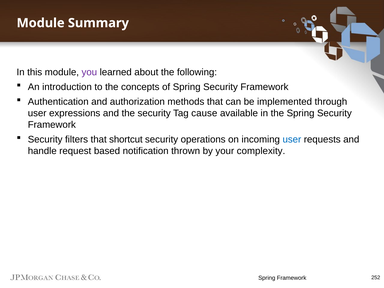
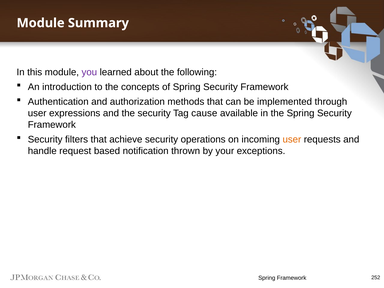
shortcut: shortcut -> achieve
user at (292, 140) colour: blue -> orange
complexity: complexity -> exceptions
